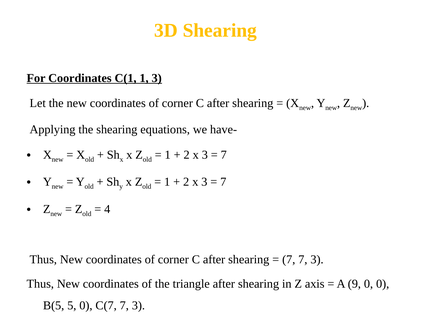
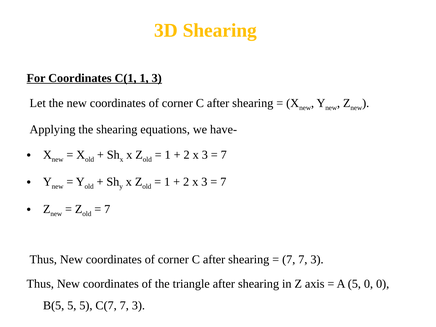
4 at (107, 209): 4 -> 7
A 9: 9 -> 5
5 0: 0 -> 5
